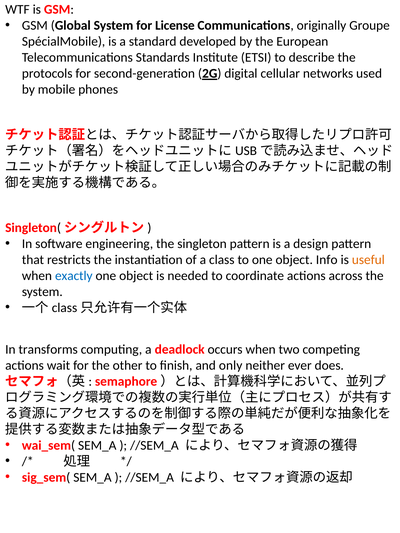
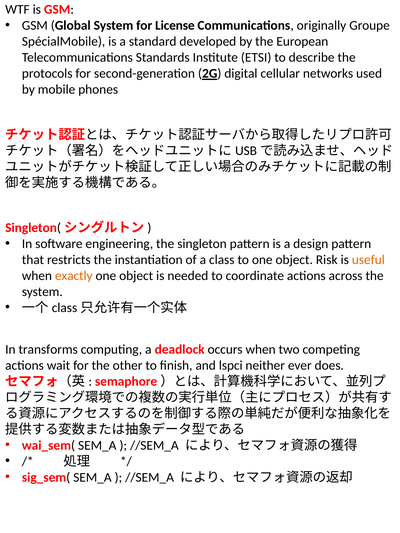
Info: Info -> Risk
exactly colour: blue -> orange
only: only -> lspci
